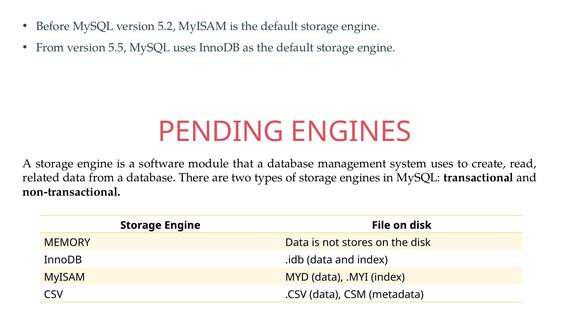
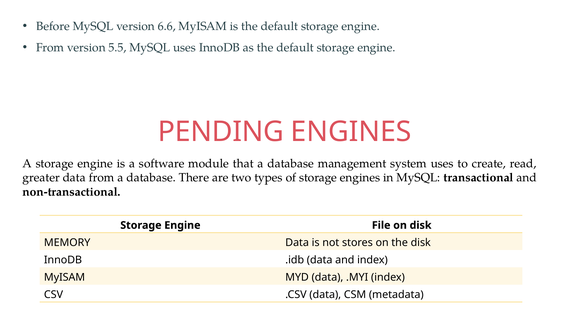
5.2: 5.2 -> 6.6
related: related -> greater
